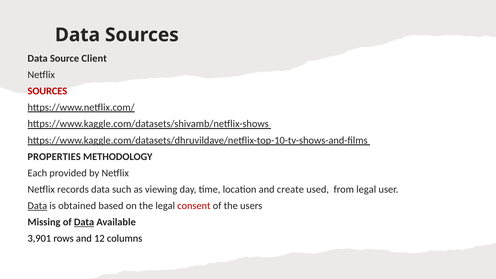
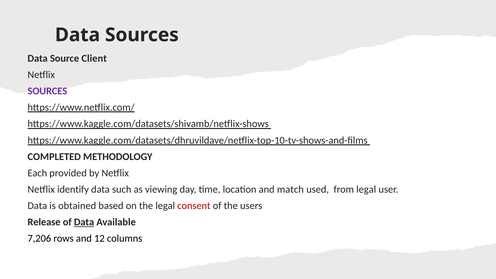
SOURCES at (47, 91) colour: red -> purple
PROPERTIES: PROPERTIES -> COMPLETED
records: records -> identify
create: create -> match
Data at (37, 206) underline: present -> none
Missing: Missing -> Release
3,901: 3,901 -> 7,206
